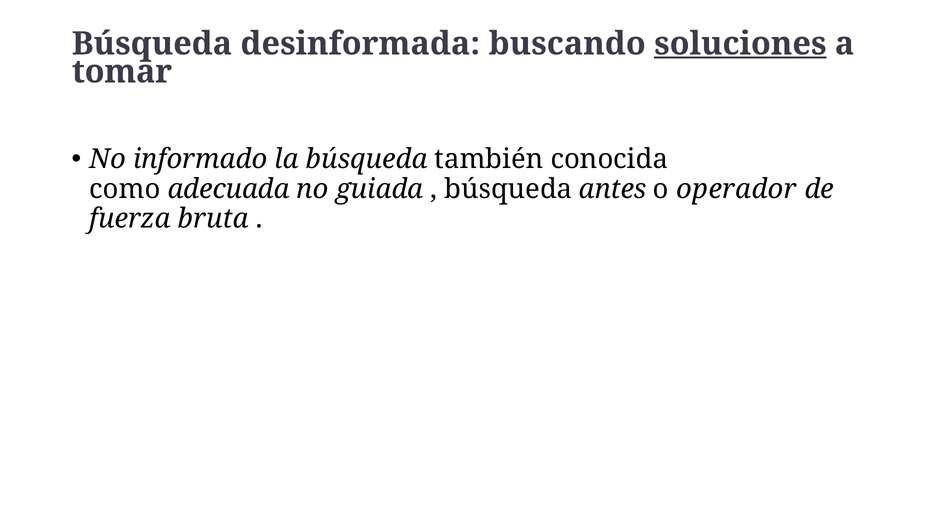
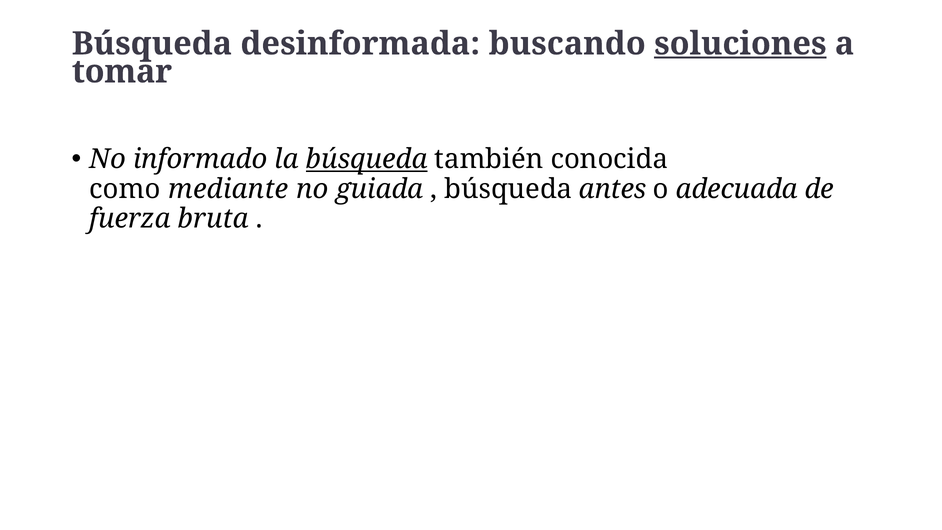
búsqueda at (367, 159) underline: none -> present
adecuada: adecuada -> mediante
operador: operador -> adecuada
